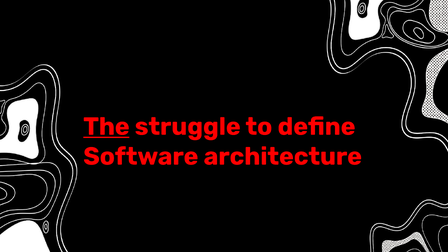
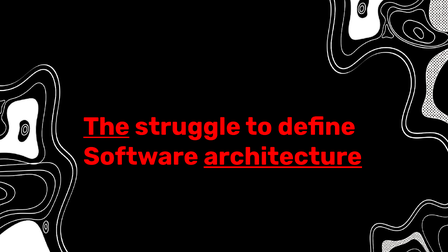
architecture underline: none -> present
